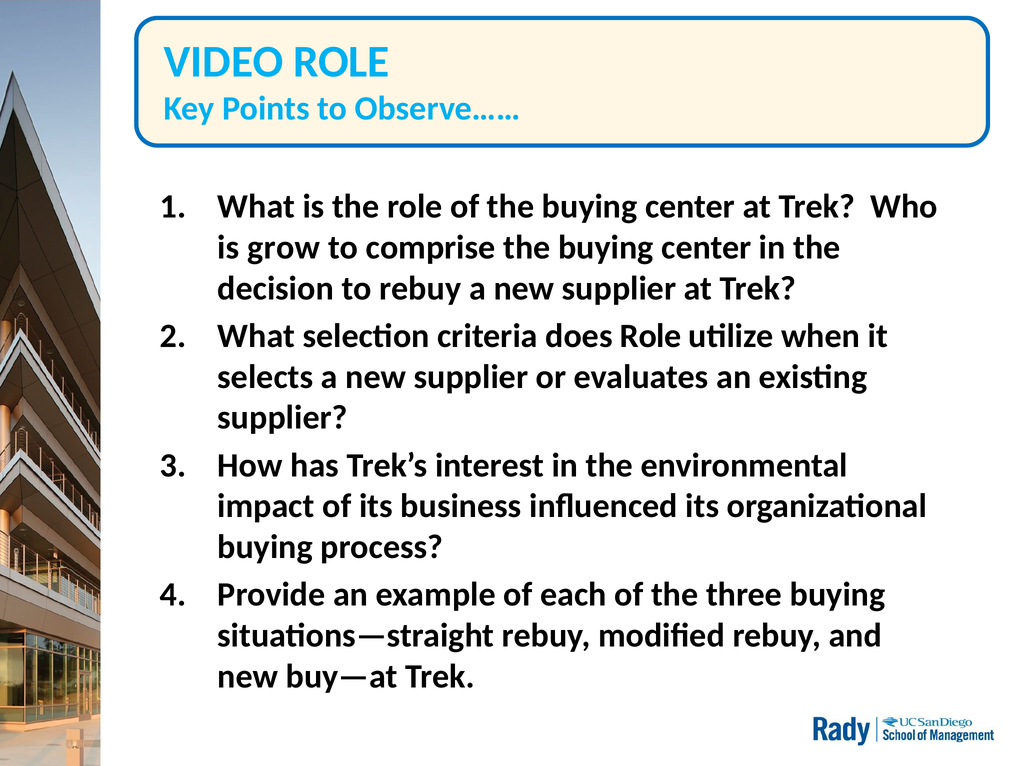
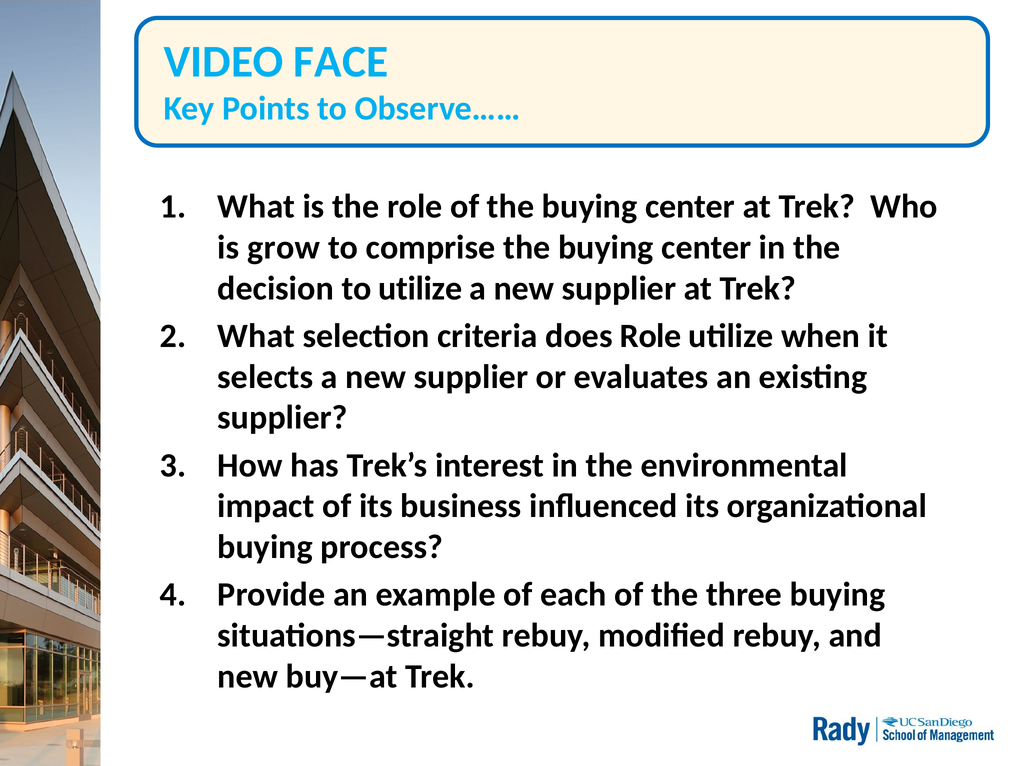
VIDEO ROLE: ROLE -> FACE
to rebuy: rebuy -> utilize
